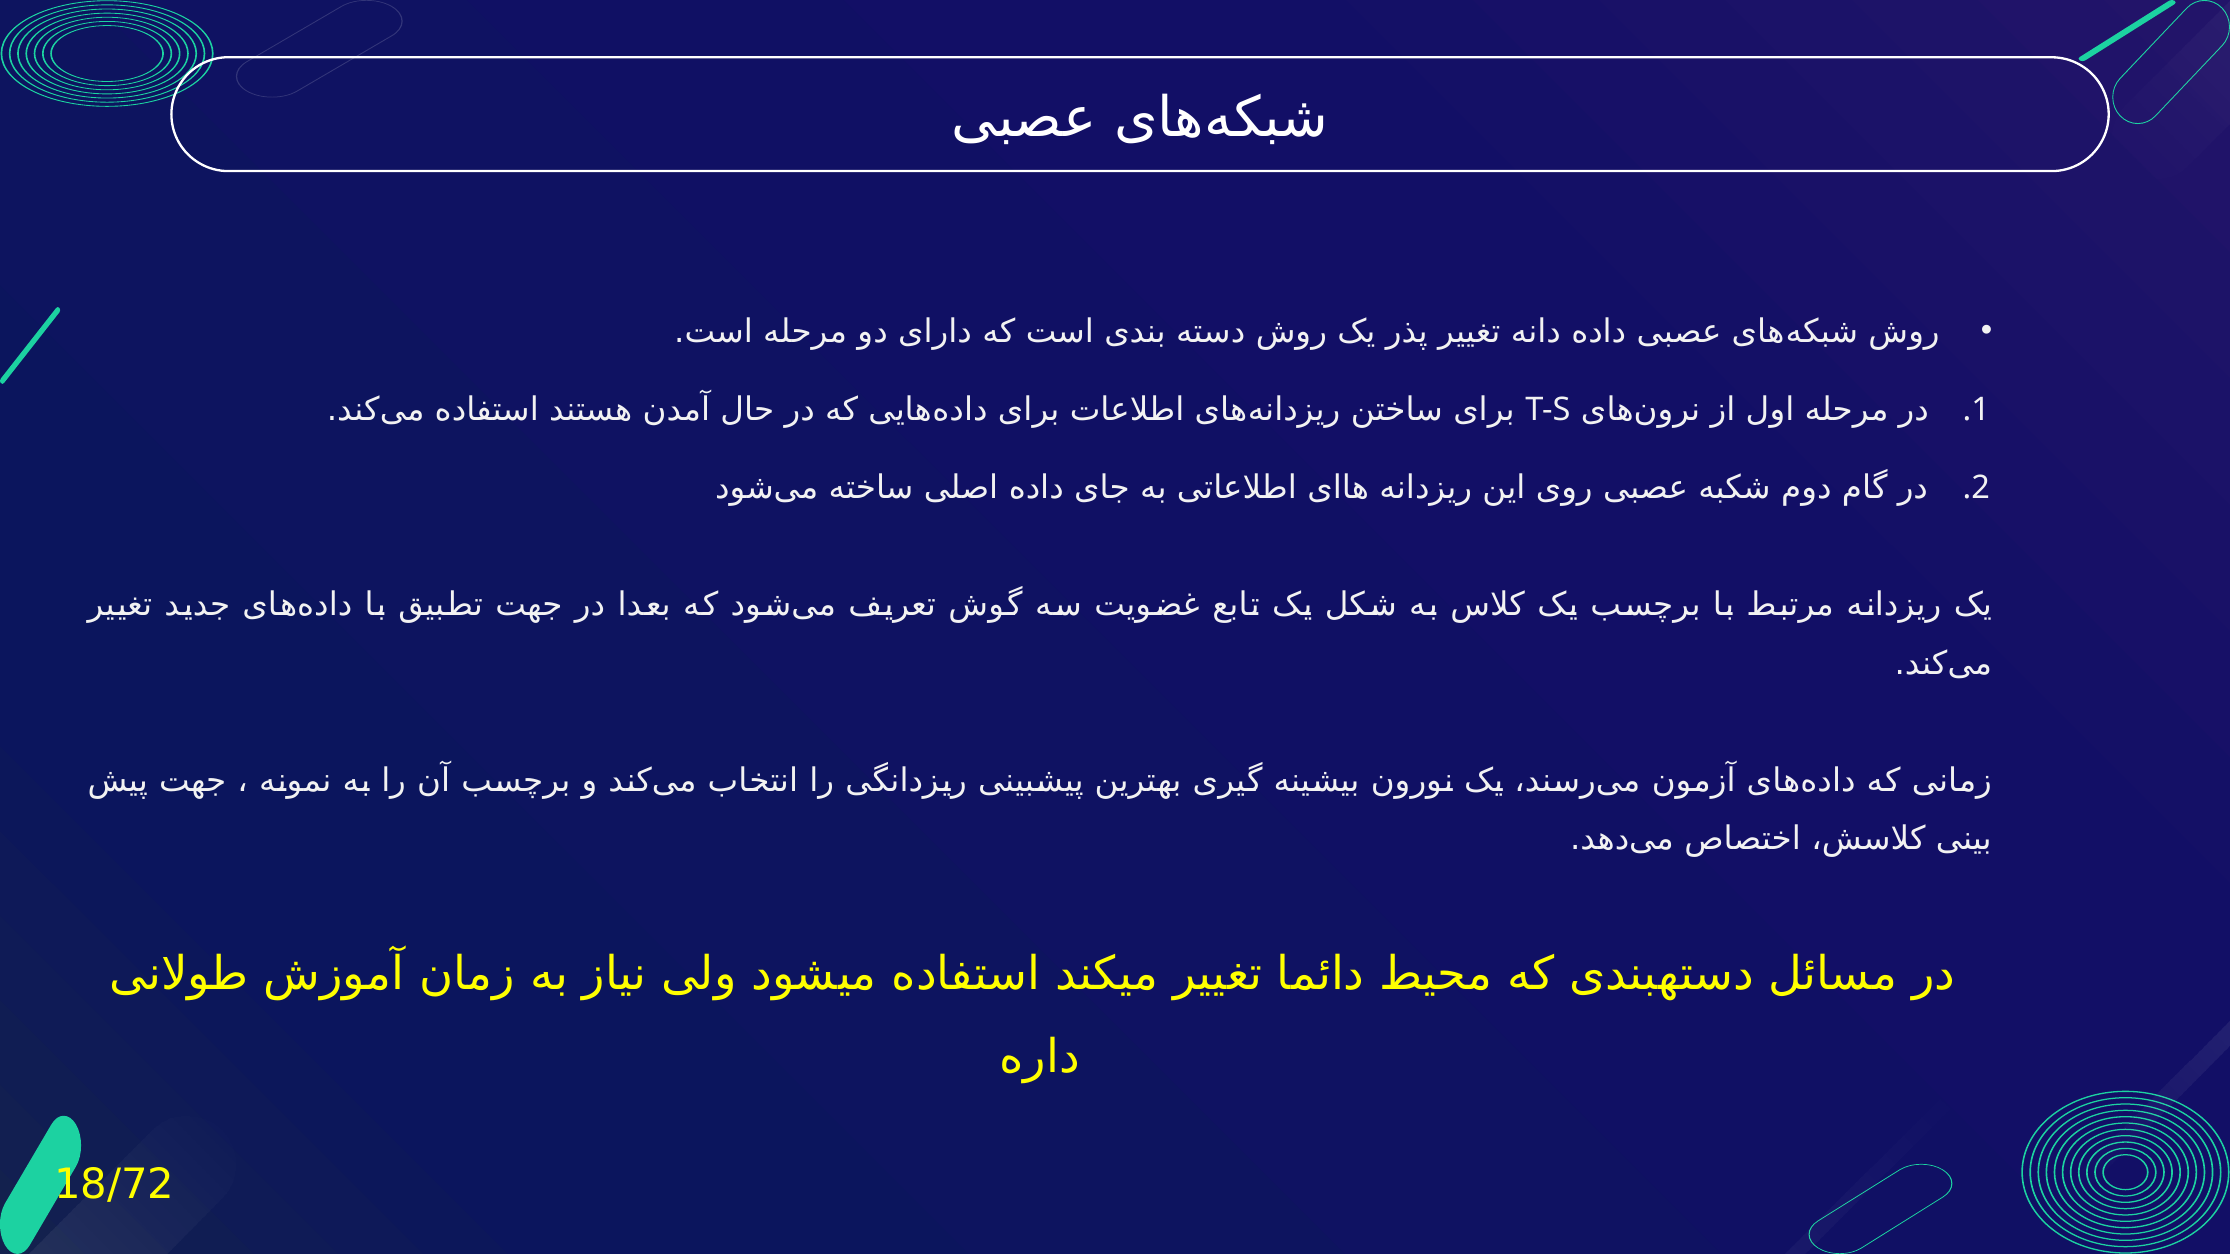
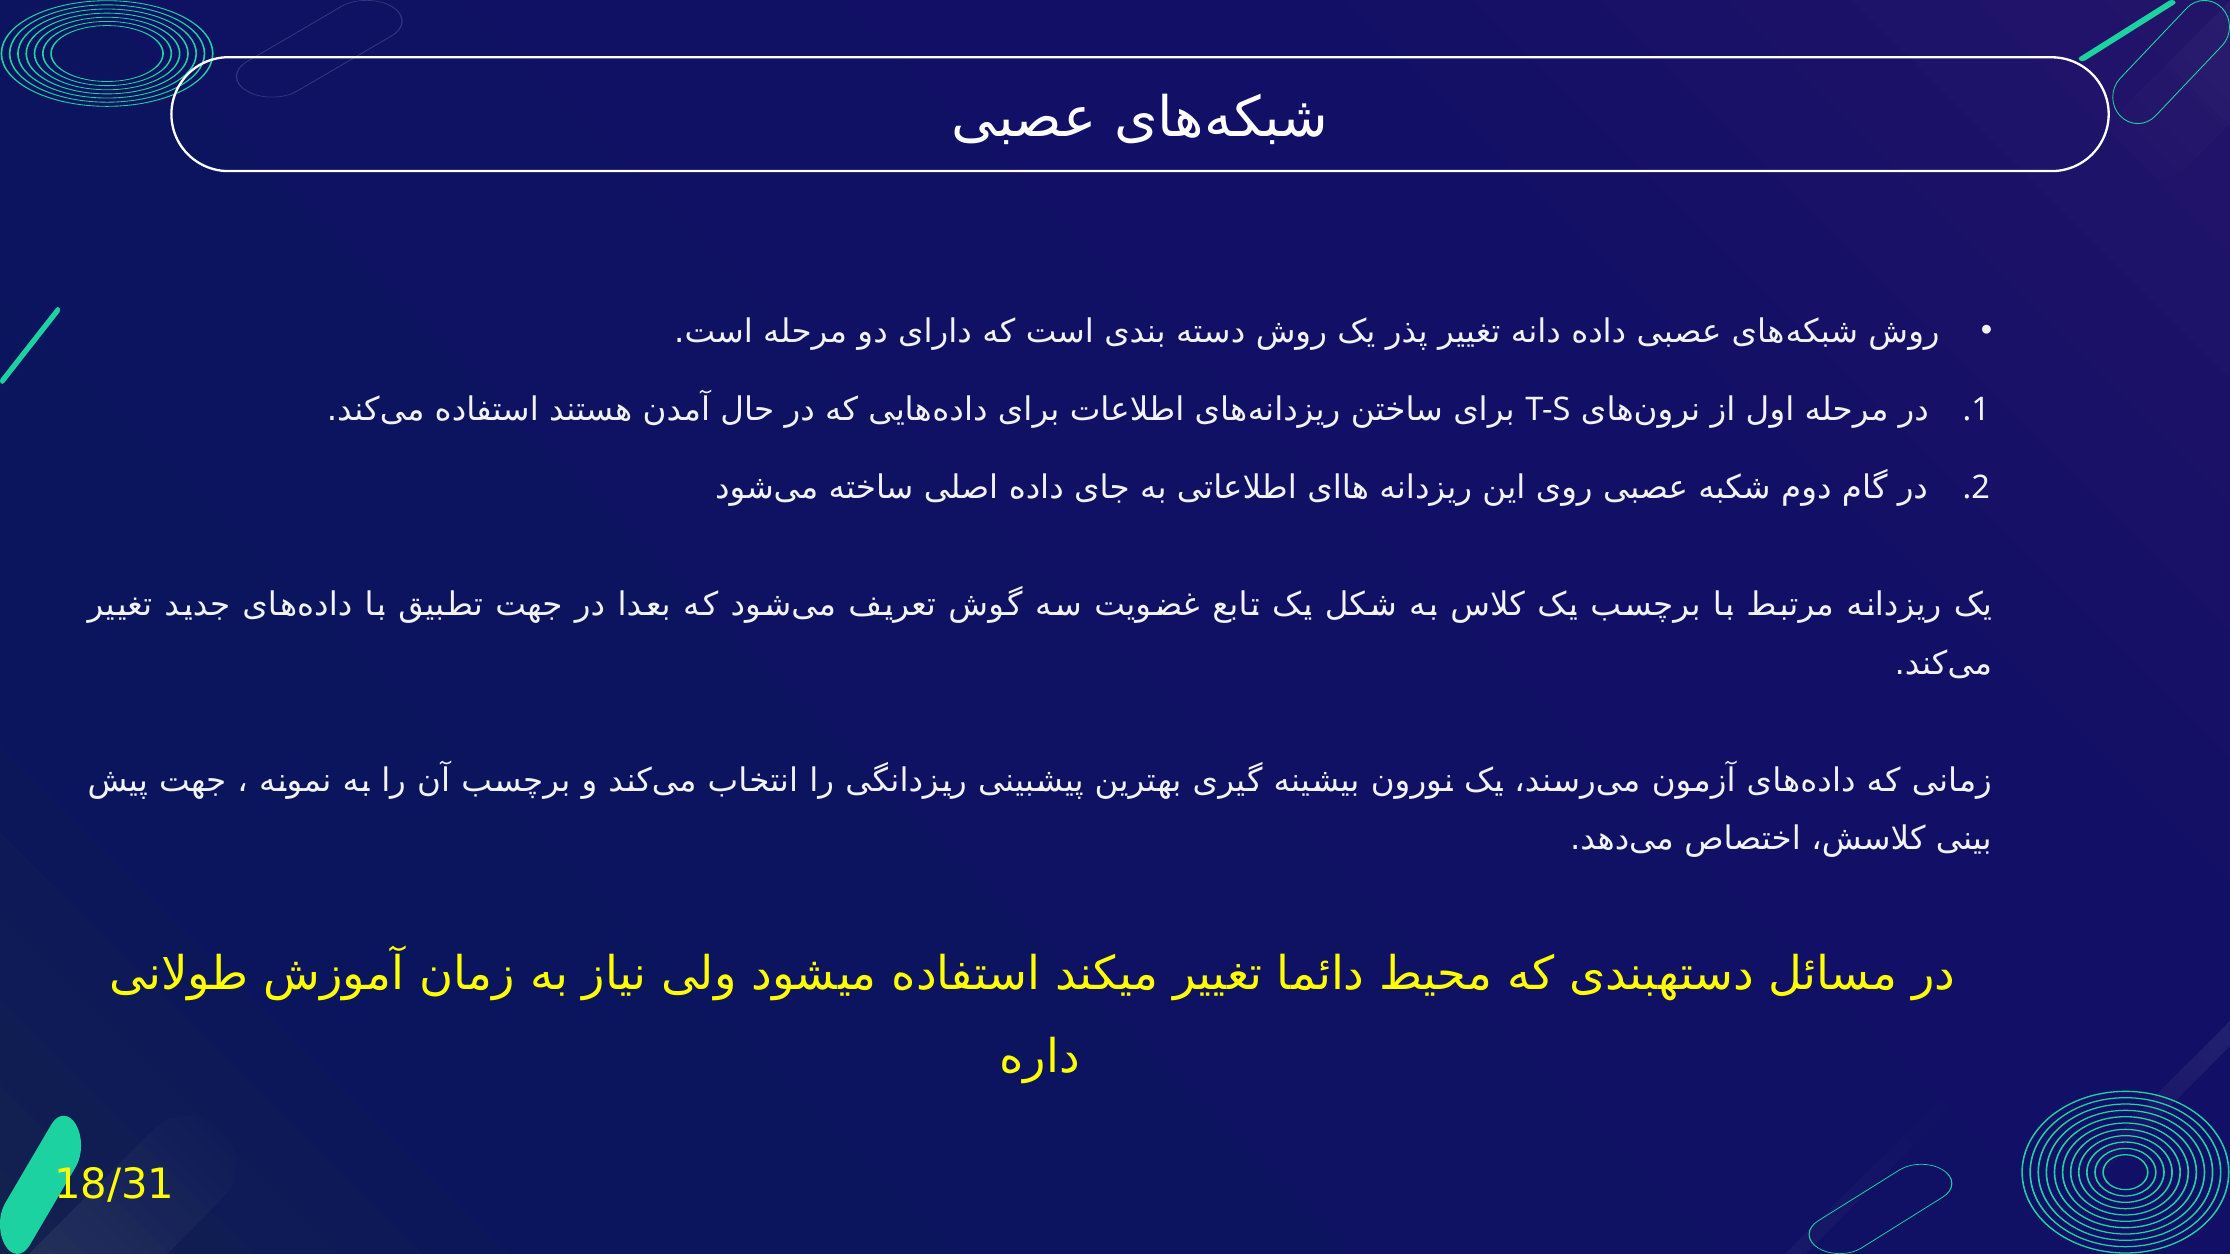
18/72: 18/72 -> 18/31
